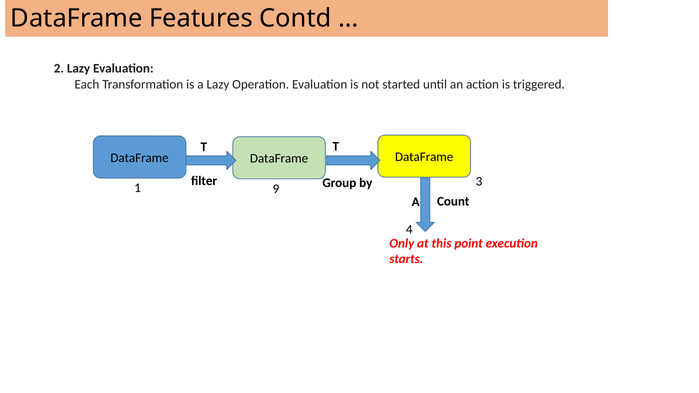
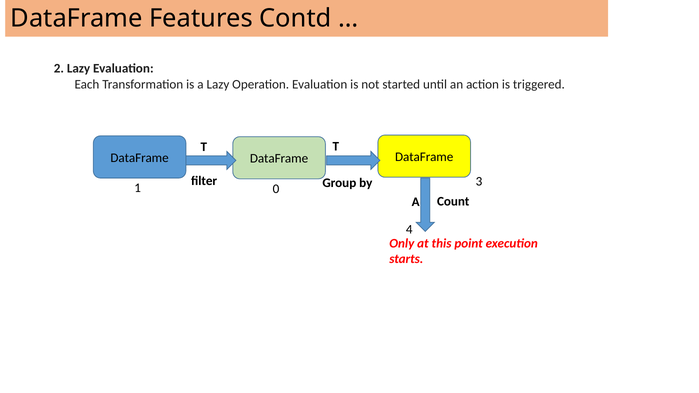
9: 9 -> 0
